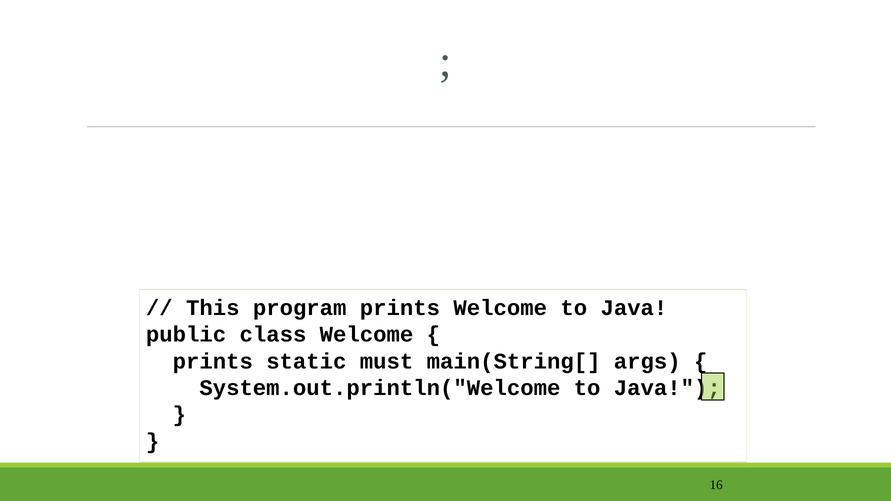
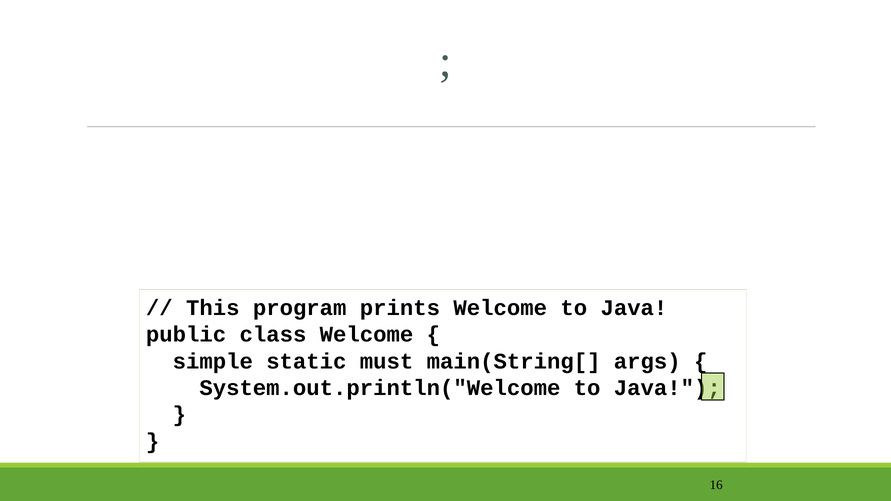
prints at (213, 361): prints -> simple
